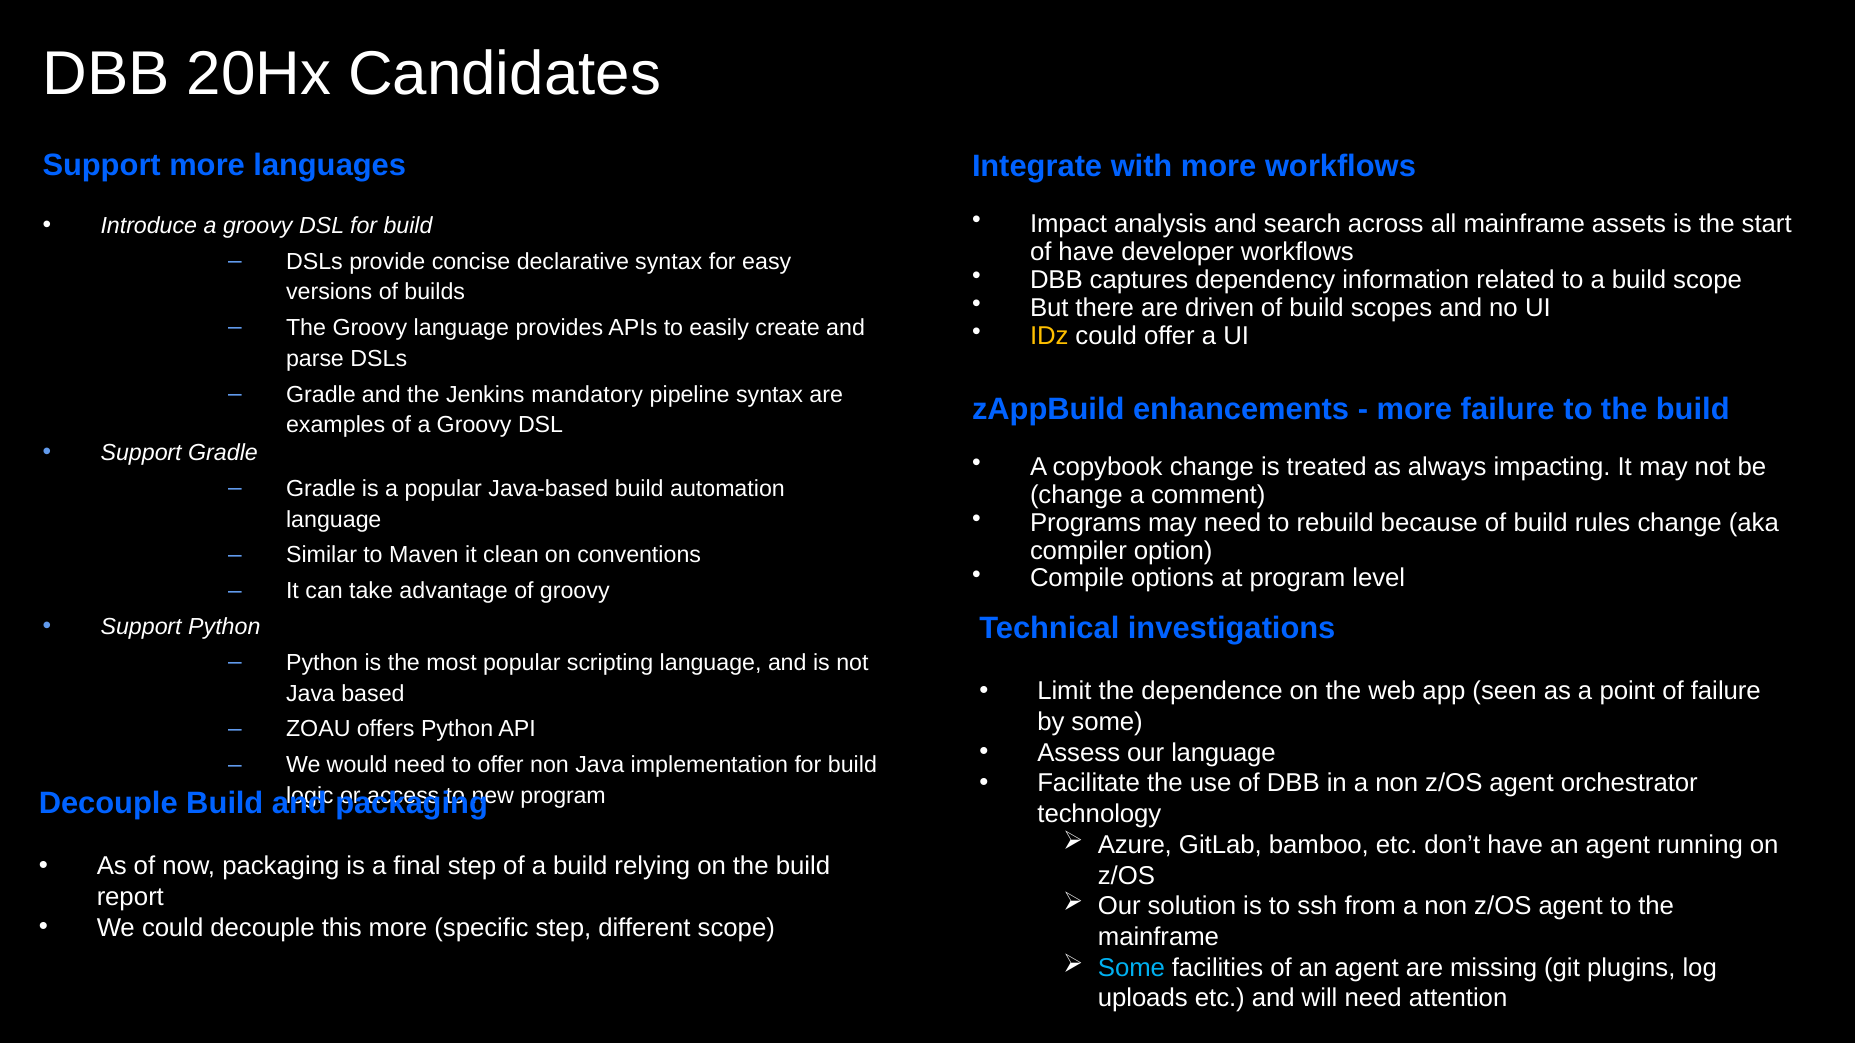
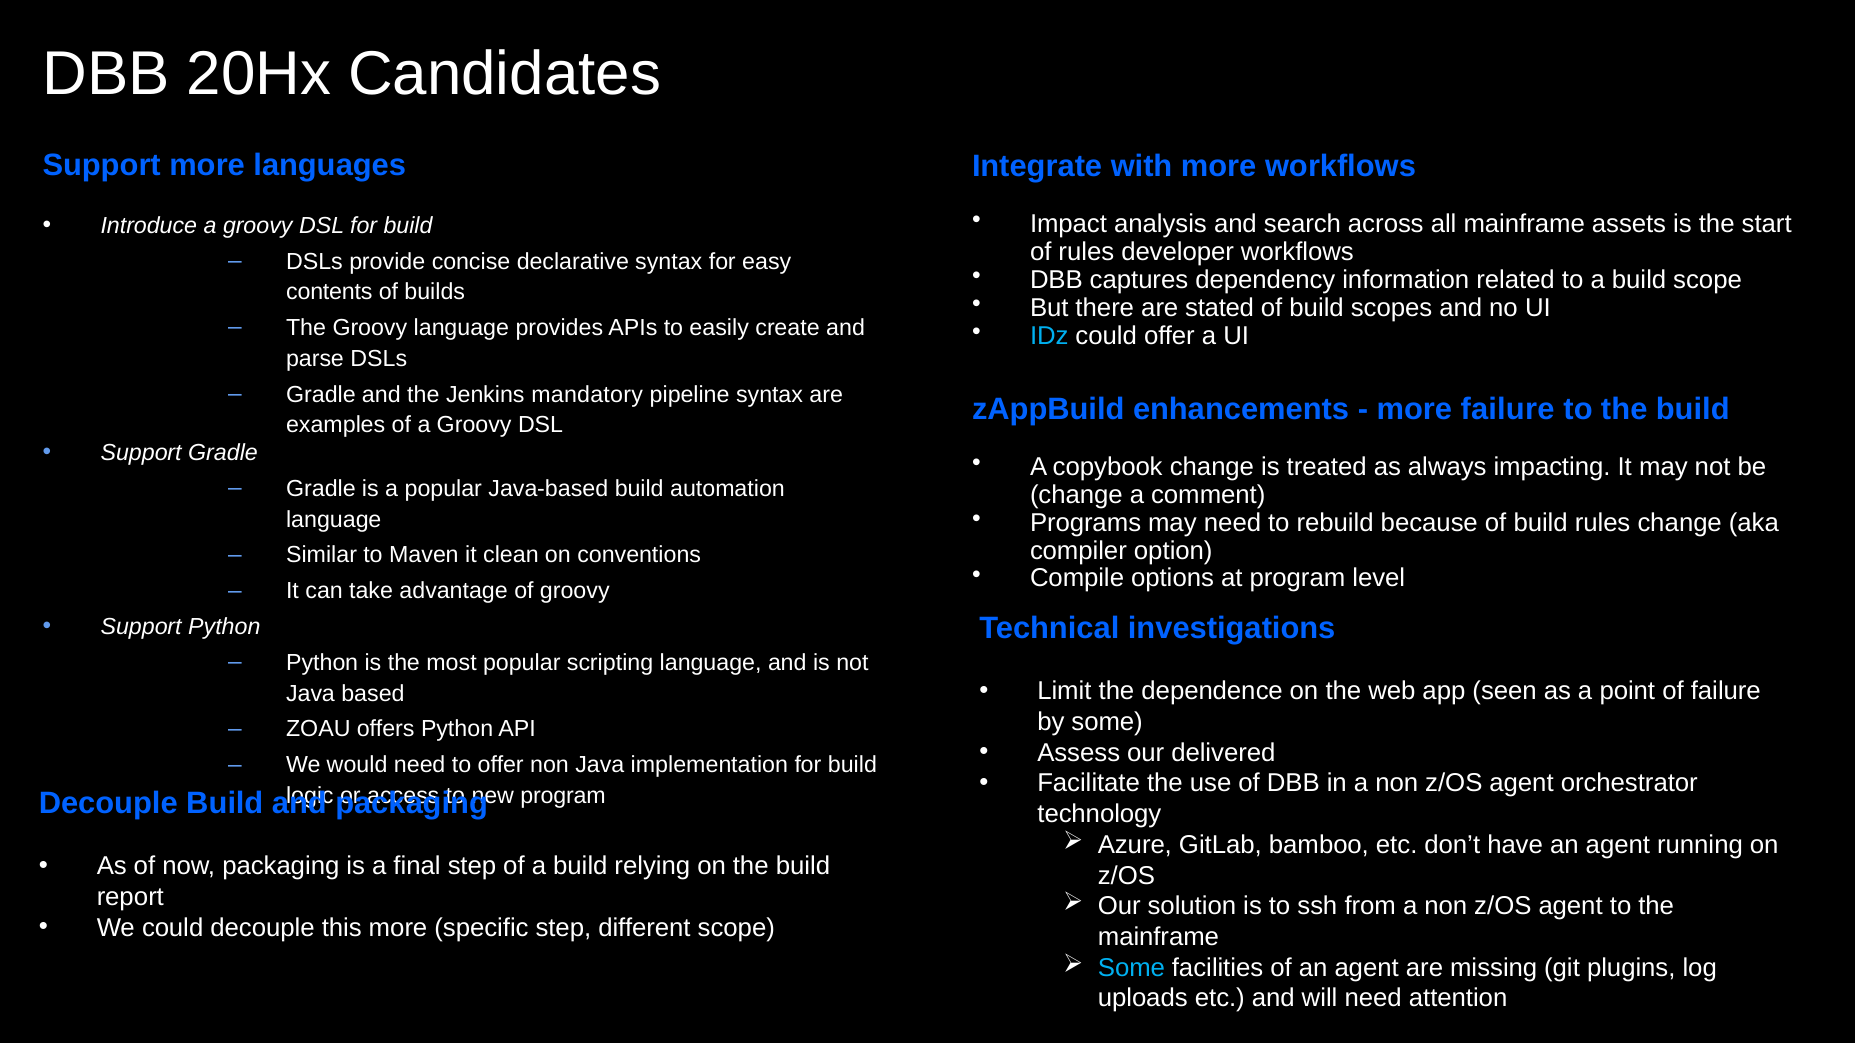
of have: have -> rules
versions: versions -> contents
driven: driven -> stated
IDz colour: yellow -> light blue
our language: language -> delivered
